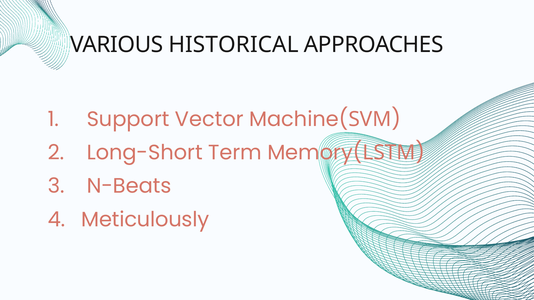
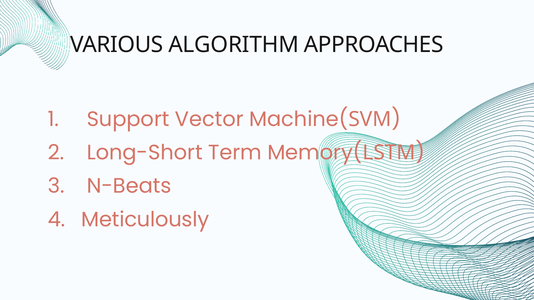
HISTORICAL: HISTORICAL -> ALGORITHM
